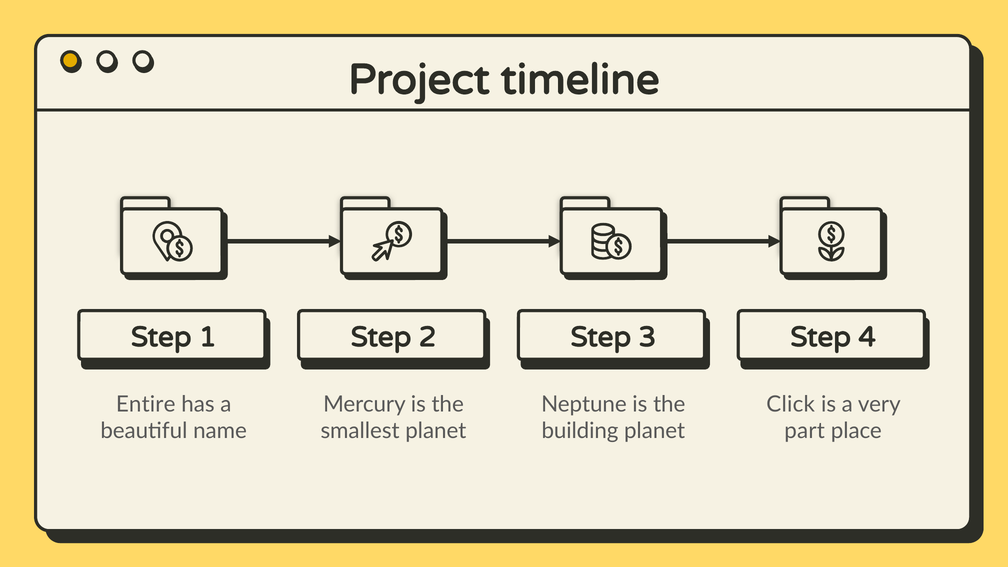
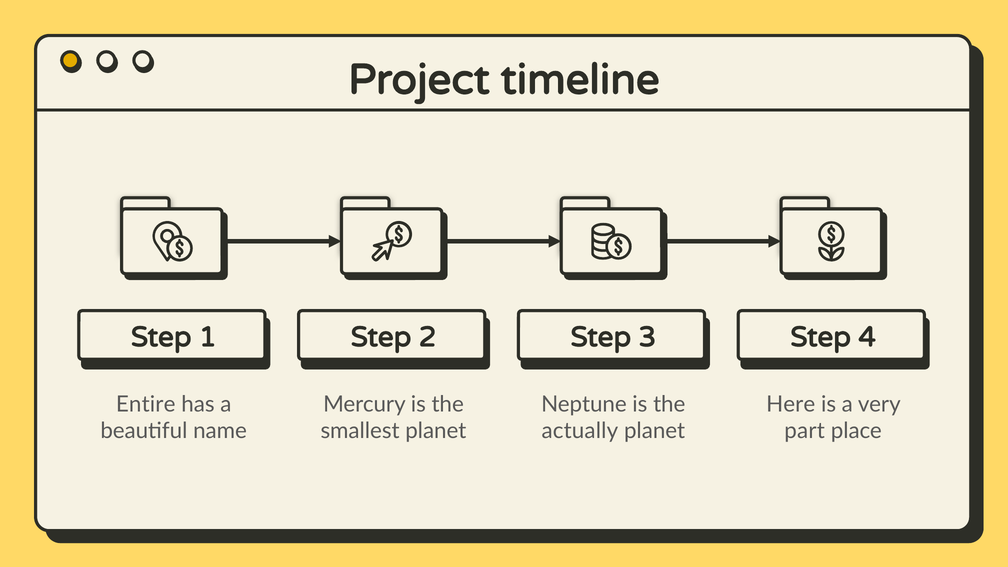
Click: Click -> Here
building: building -> actually
